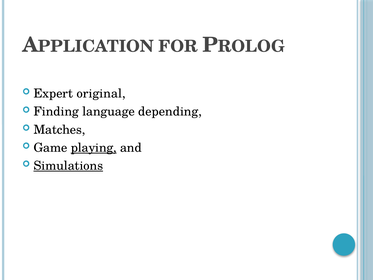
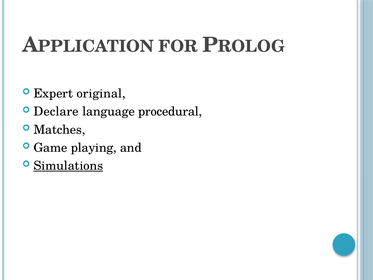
Finding: Finding -> Declare
depending: depending -> procedural
playing underline: present -> none
